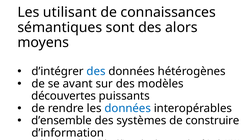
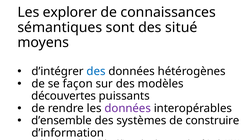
utilisant: utilisant -> explorer
alors: alors -> situé
avant: avant -> façon
données at (128, 108) colour: blue -> purple
